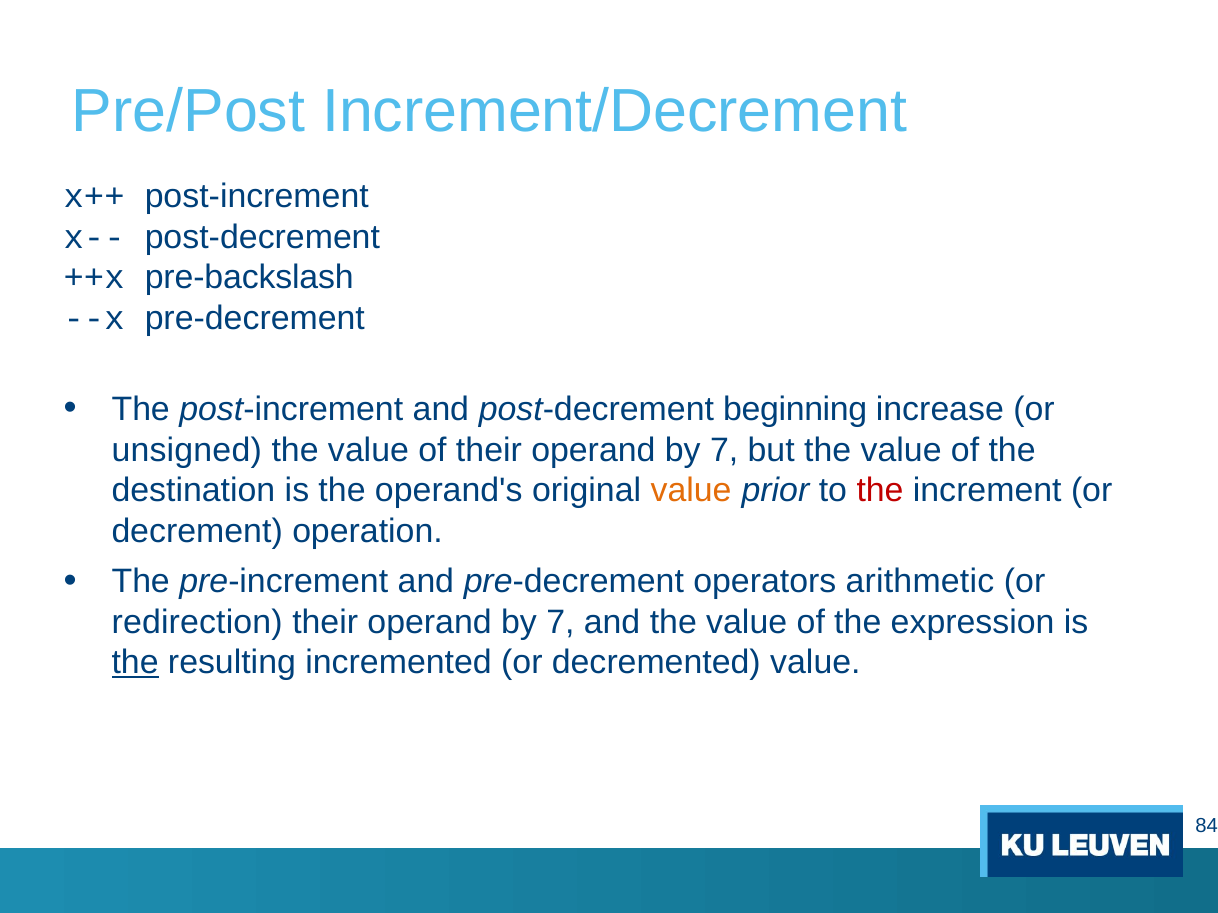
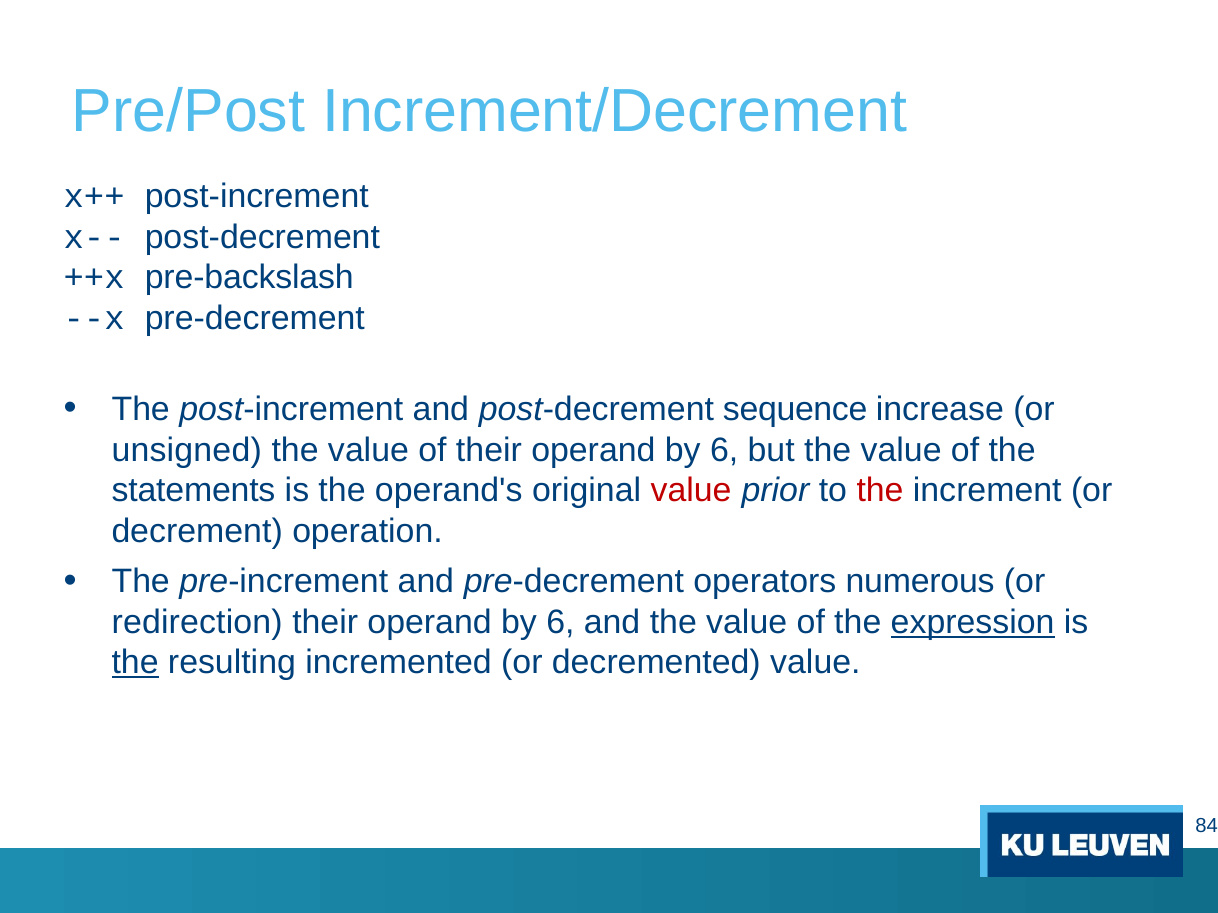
beginning: beginning -> sequence
7 at (724, 450): 7 -> 6
destination: destination -> statements
value at (691, 491) colour: orange -> red
arithmetic: arithmetic -> numerous
7 at (560, 622): 7 -> 6
expression underline: none -> present
